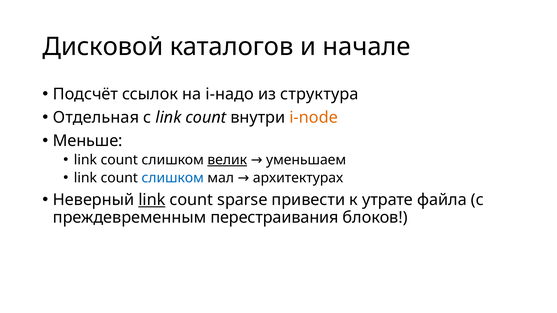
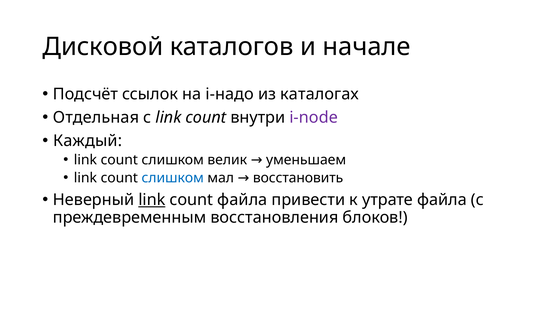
структура: структура -> каталогах
i-node colour: orange -> purple
Меньше: Меньше -> Каждый
велик underline: present -> none
архитектурах: архитектурах -> восстановить
count sparse: sparse -> файла
перестраивания: перестраивания -> восстановления
